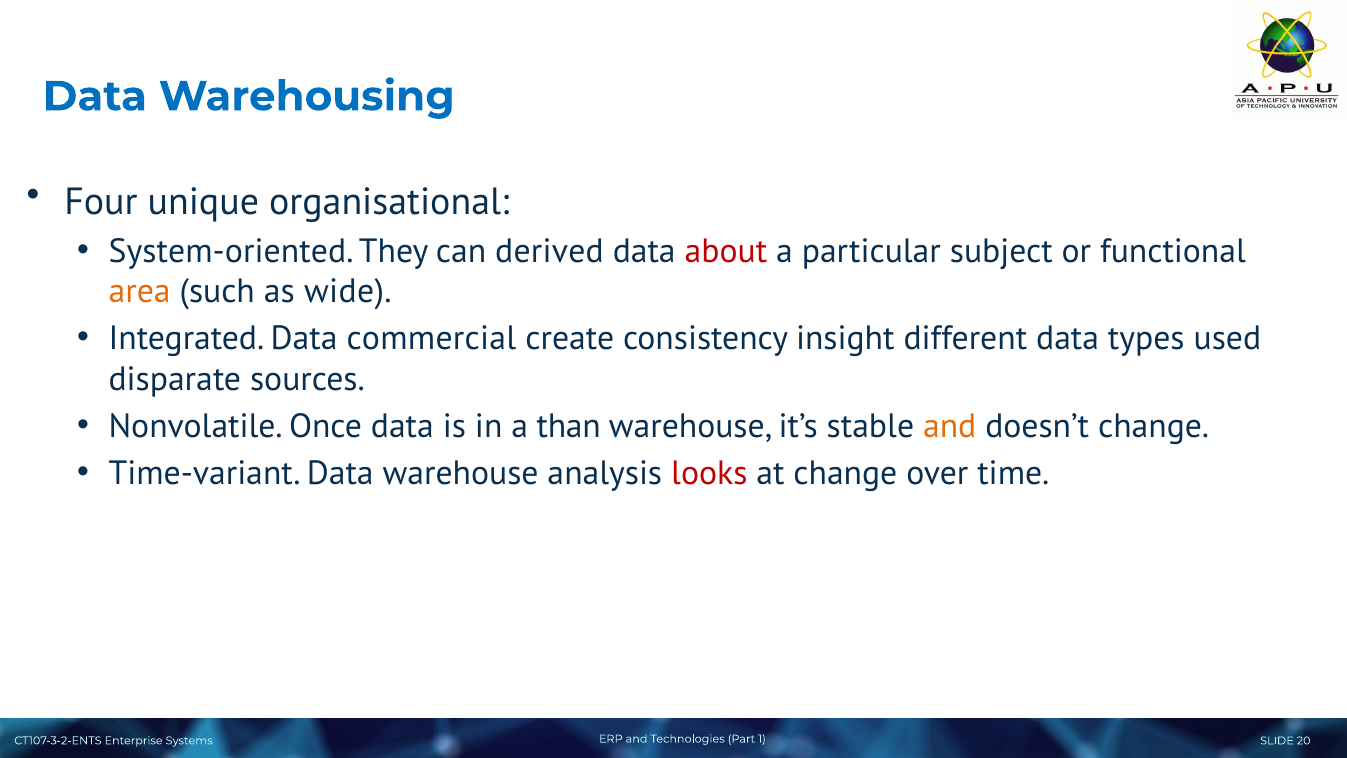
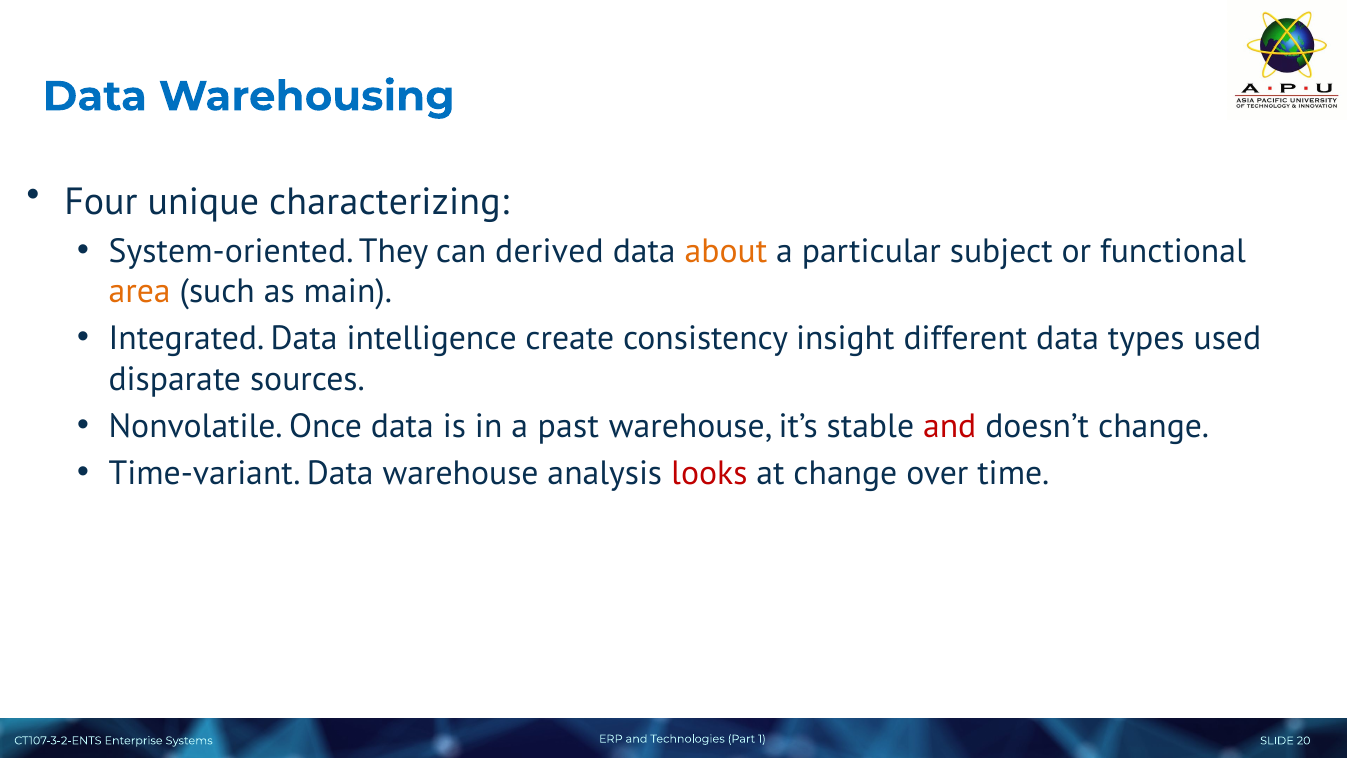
organisational: organisational -> characterizing
about colour: red -> orange
wide: wide -> main
commercial: commercial -> intelligence
than: than -> past
and at (950, 426) colour: orange -> red
